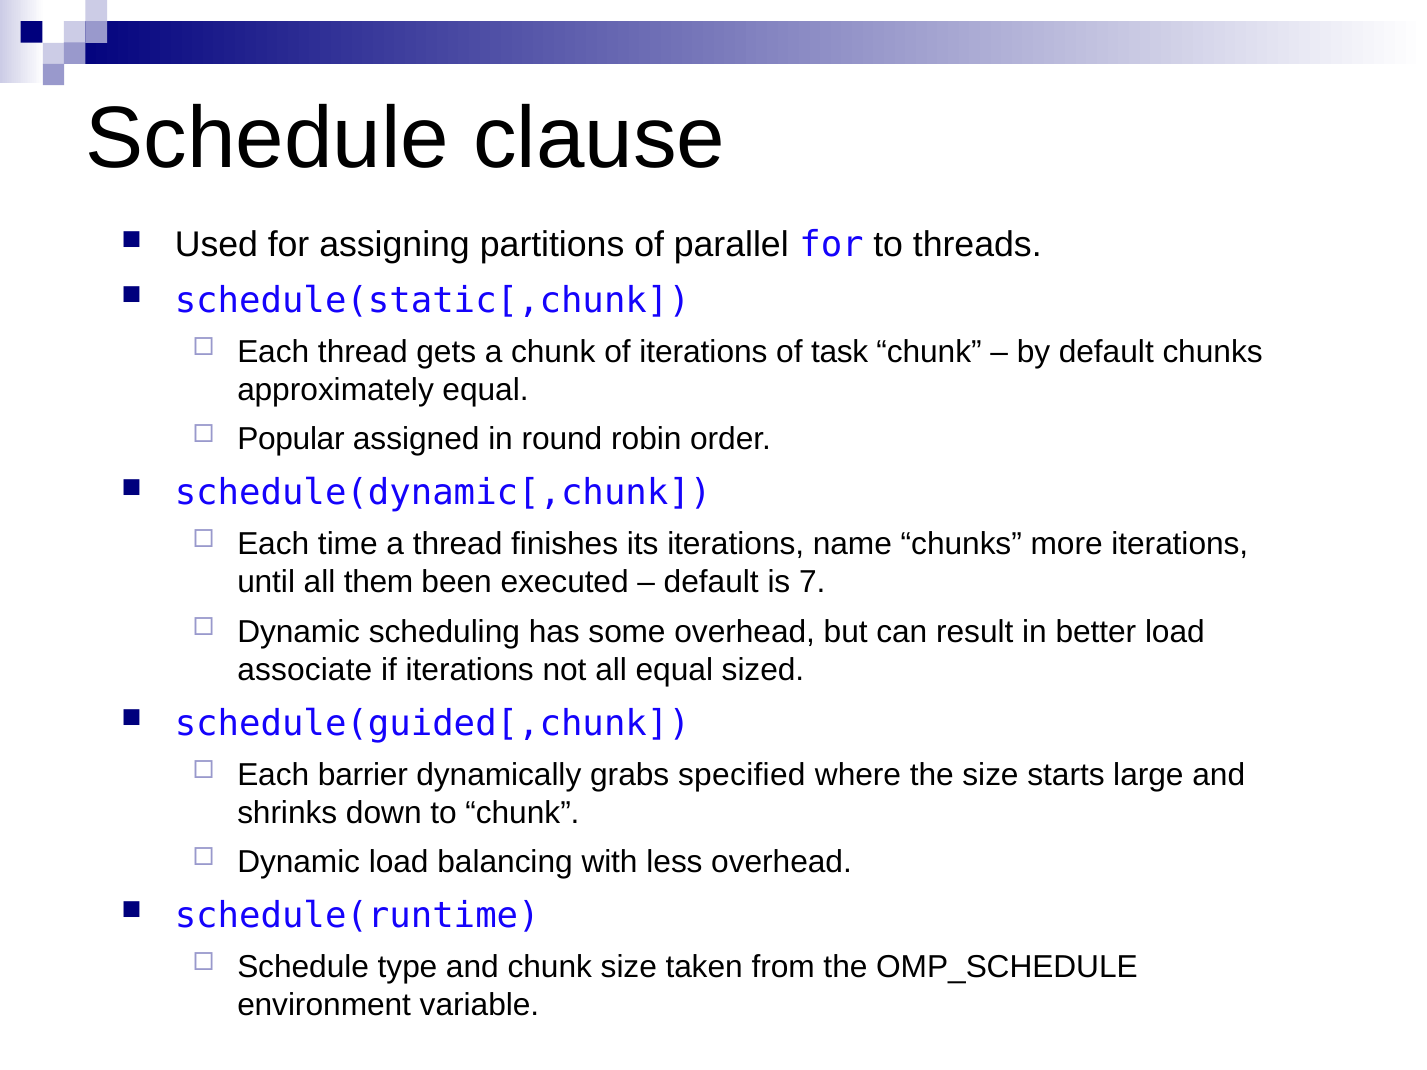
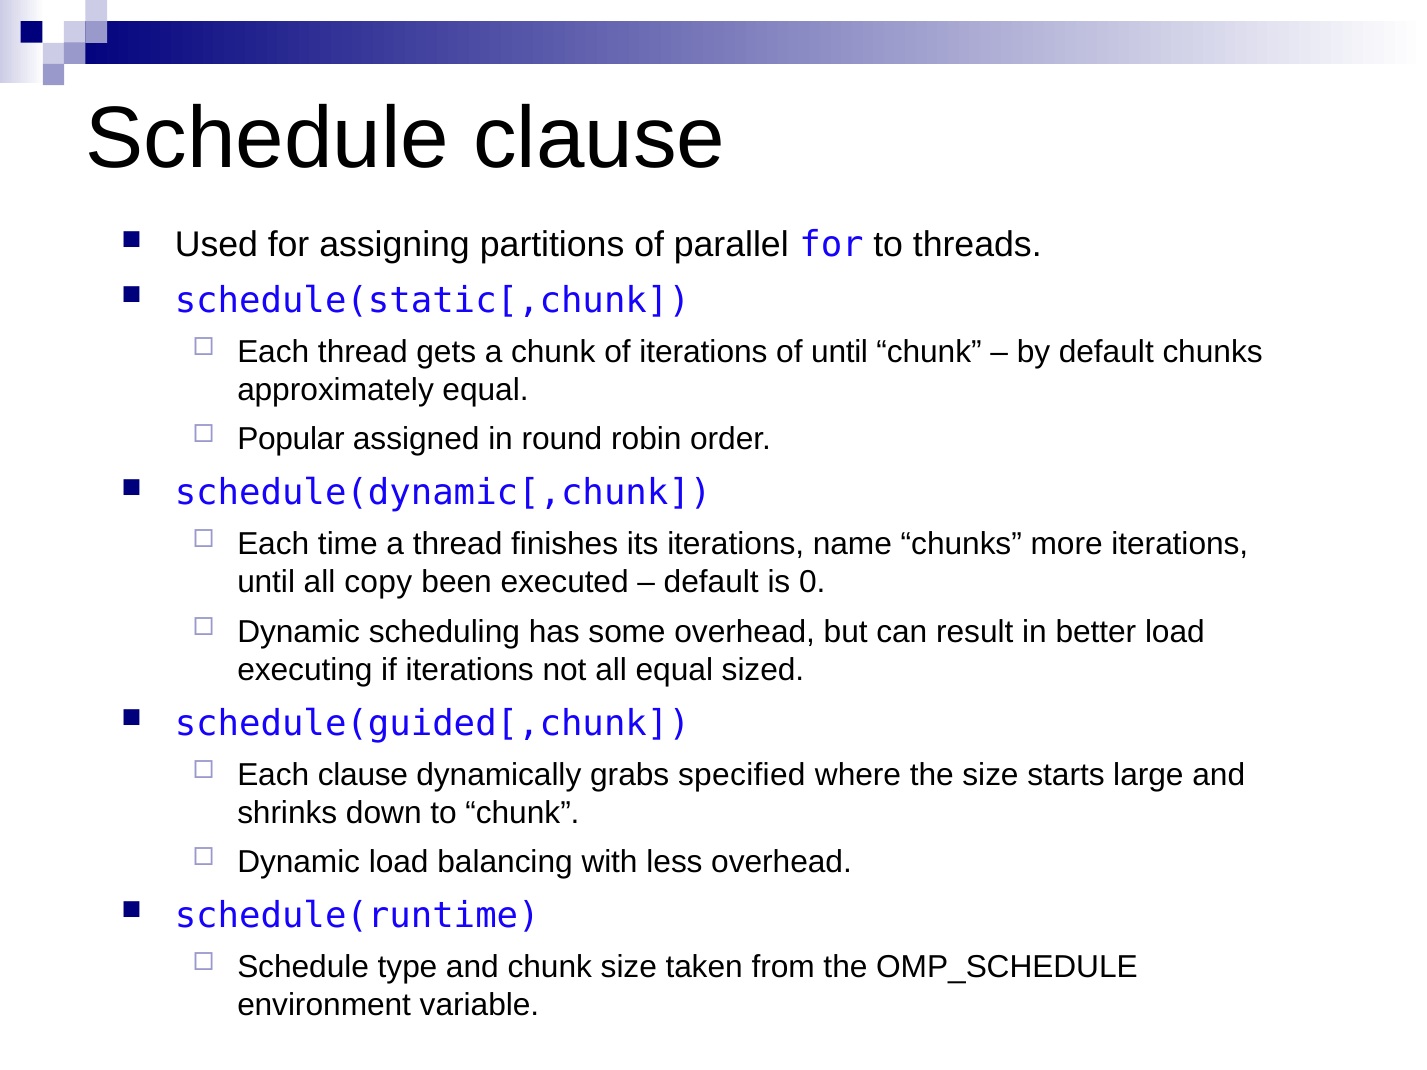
of task: task -> until
them: them -> copy
7: 7 -> 0
associate: associate -> executing
Each barrier: barrier -> clause
